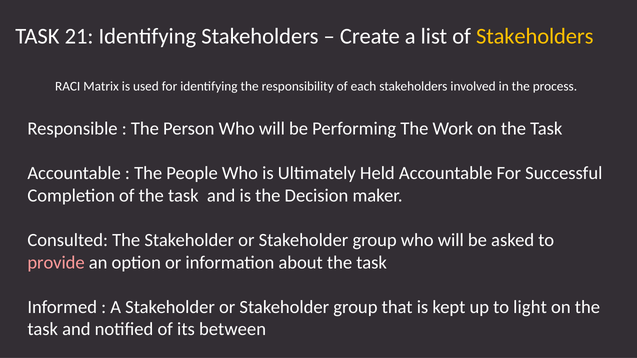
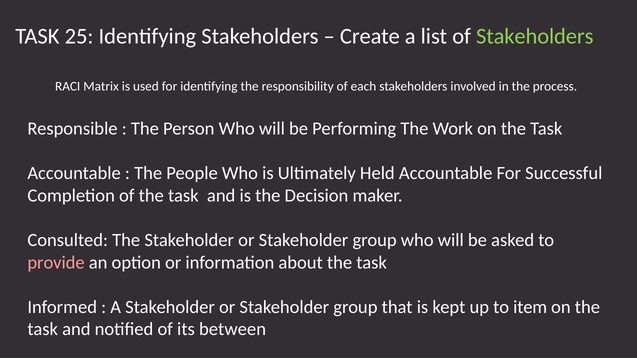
21: 21 -> 25
Stakeholders at (535, 36) colour: yellow -> light green
light: light -> item
